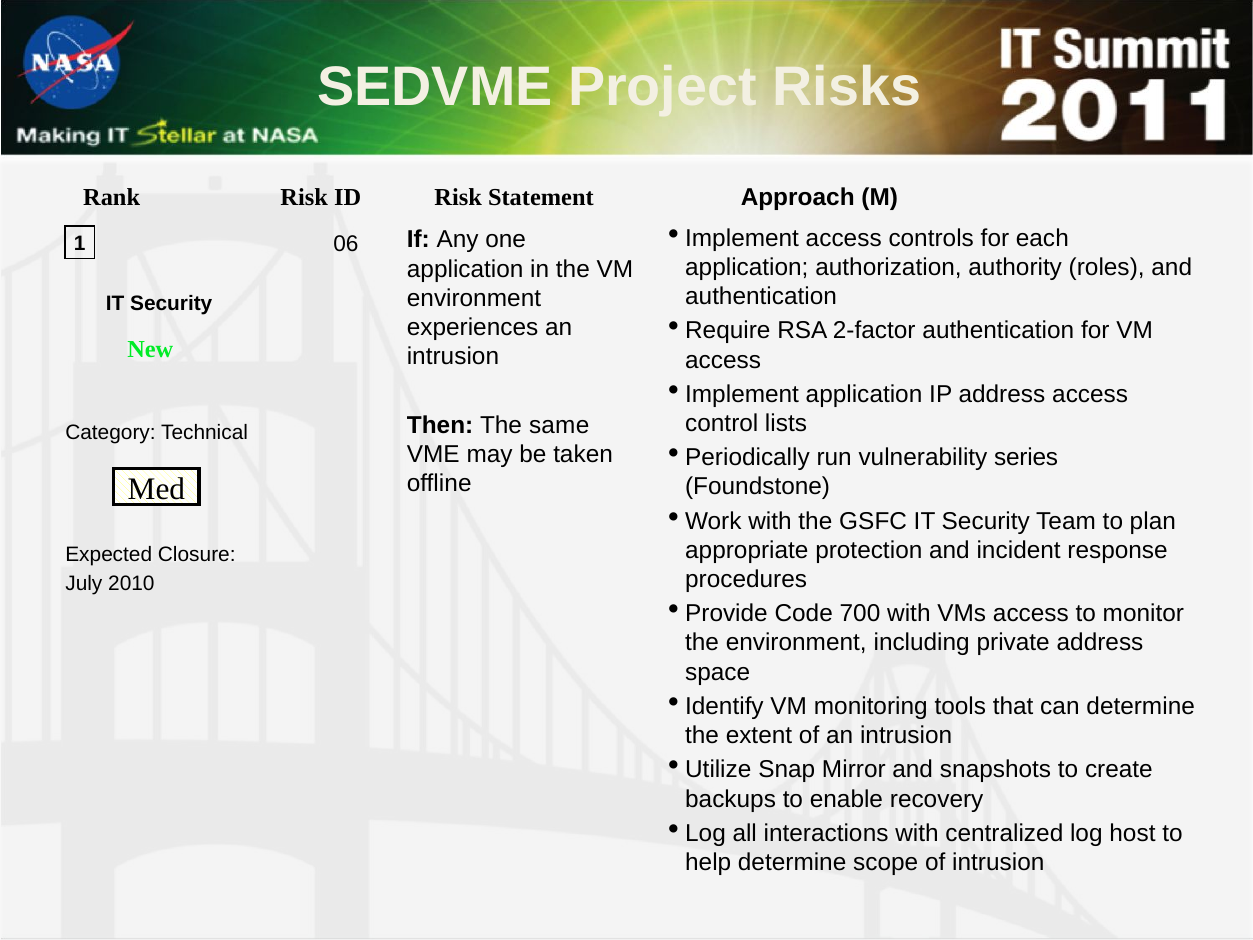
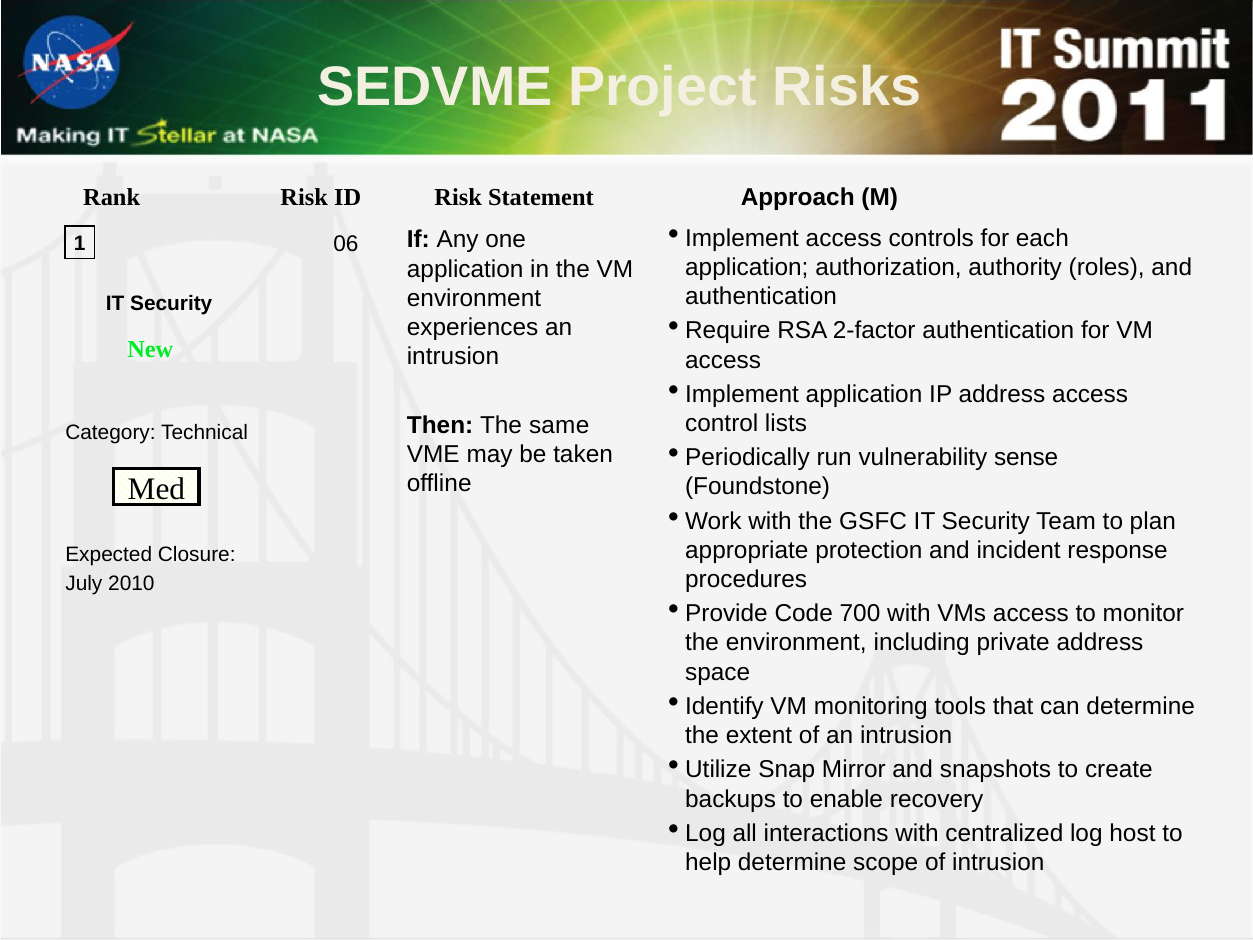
series: series -> sense
